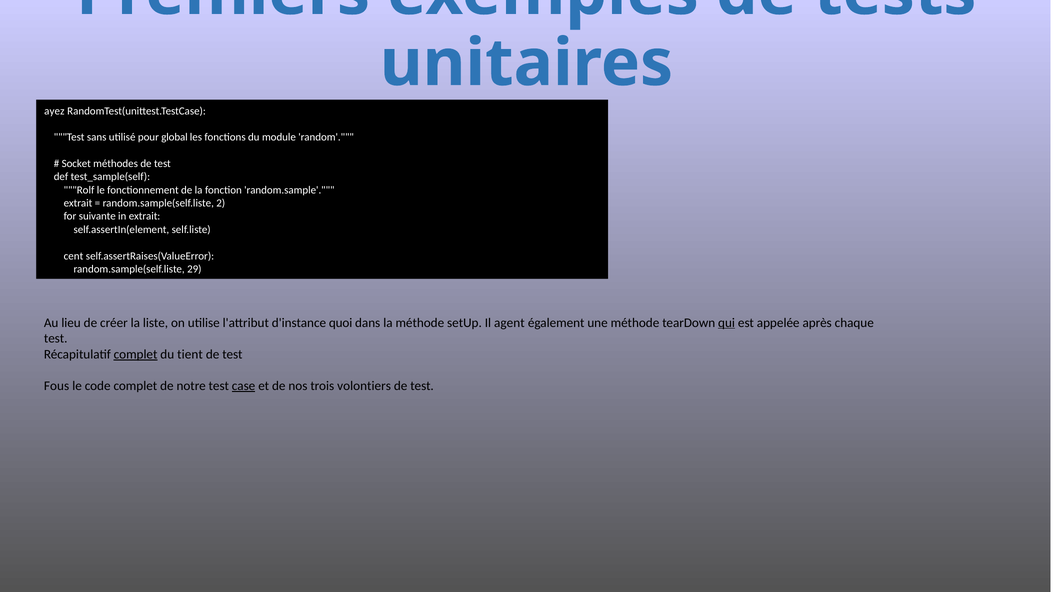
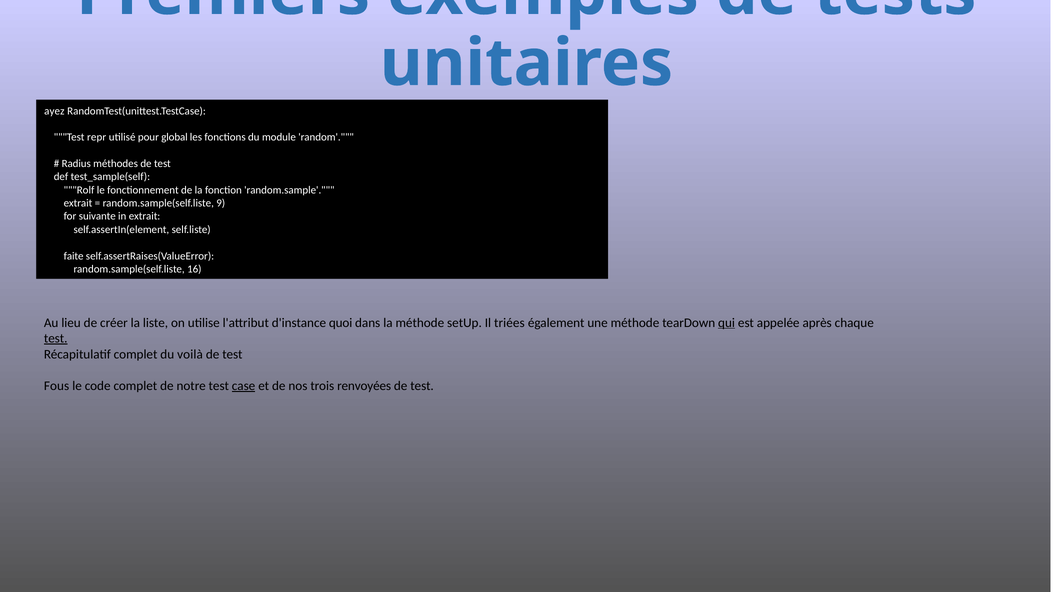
sans: sans -> repr
Socket: Socket -> Radius
2: 2 -> 9
cent: cent -> faite
29: 29 -> 16
agent: agent -> triées
test at (56, 339) underline: none -> present
complet at (136, 354) underline: present -> none
tient: tient -> voilà
volontiers: volontiers -> renvoyées
